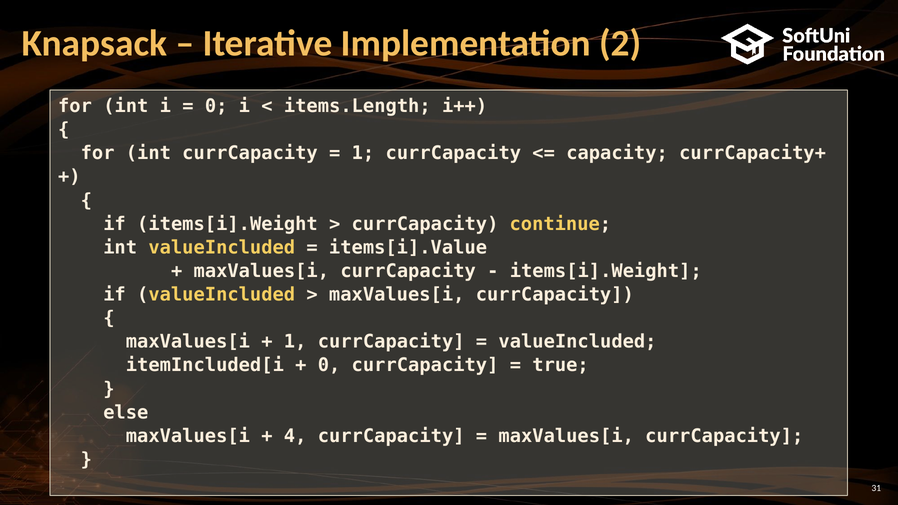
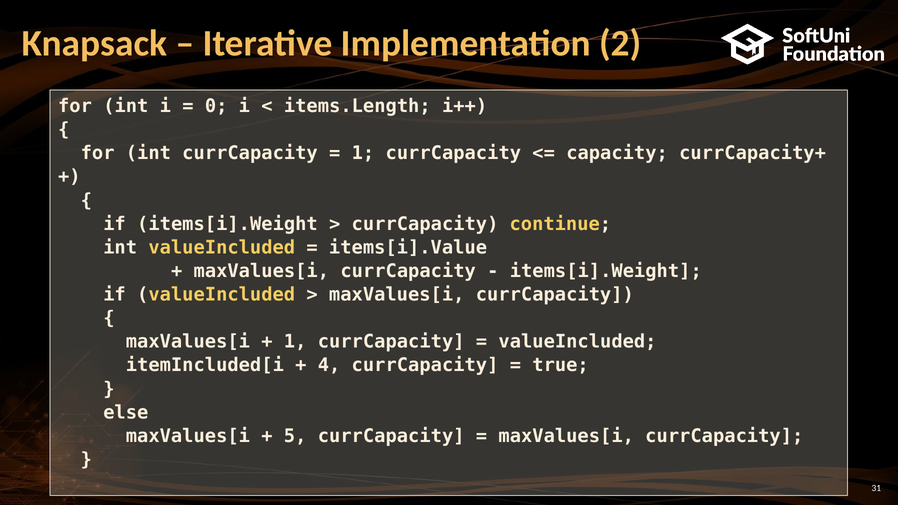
0 at (329, 366): 0 -> 4
4: 4 -> 5
